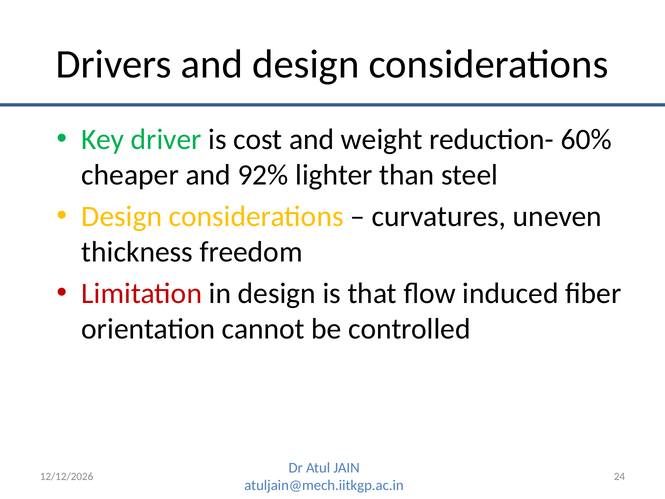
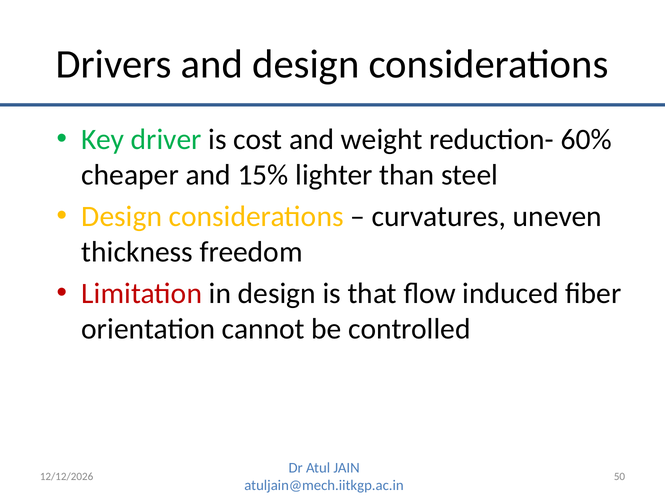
92%: 92% -> 15%
24: 24 -> 50
